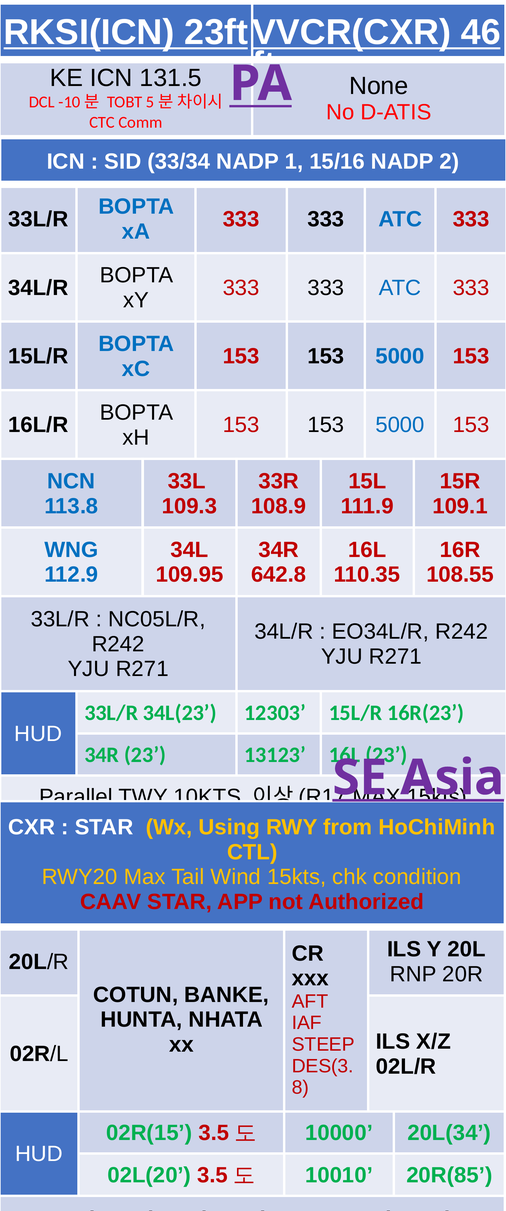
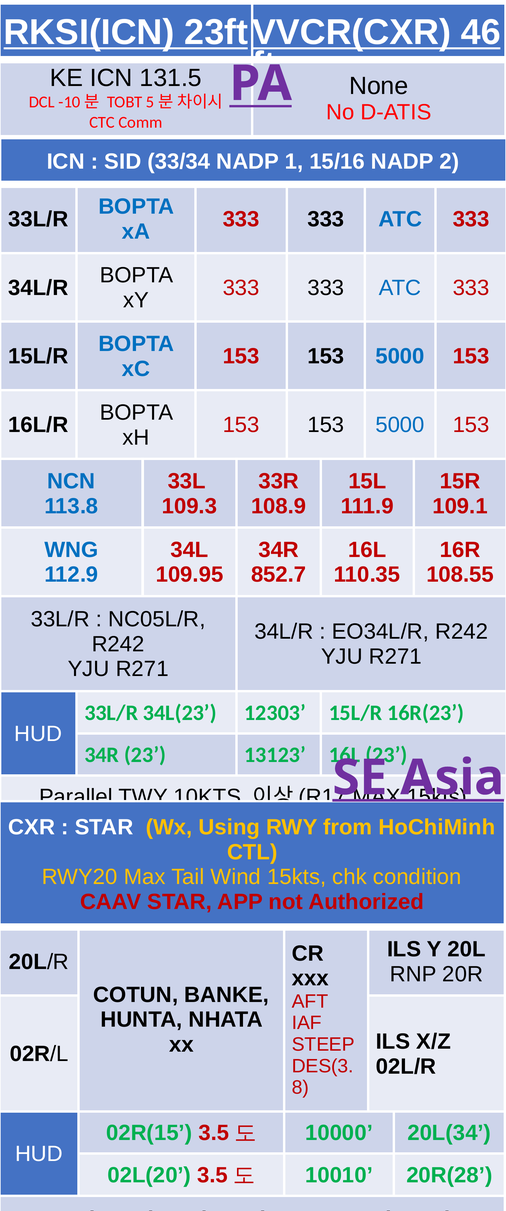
642.8: 642.8 -> 852.7
20R(85: 20R(85 -> 20R(28
